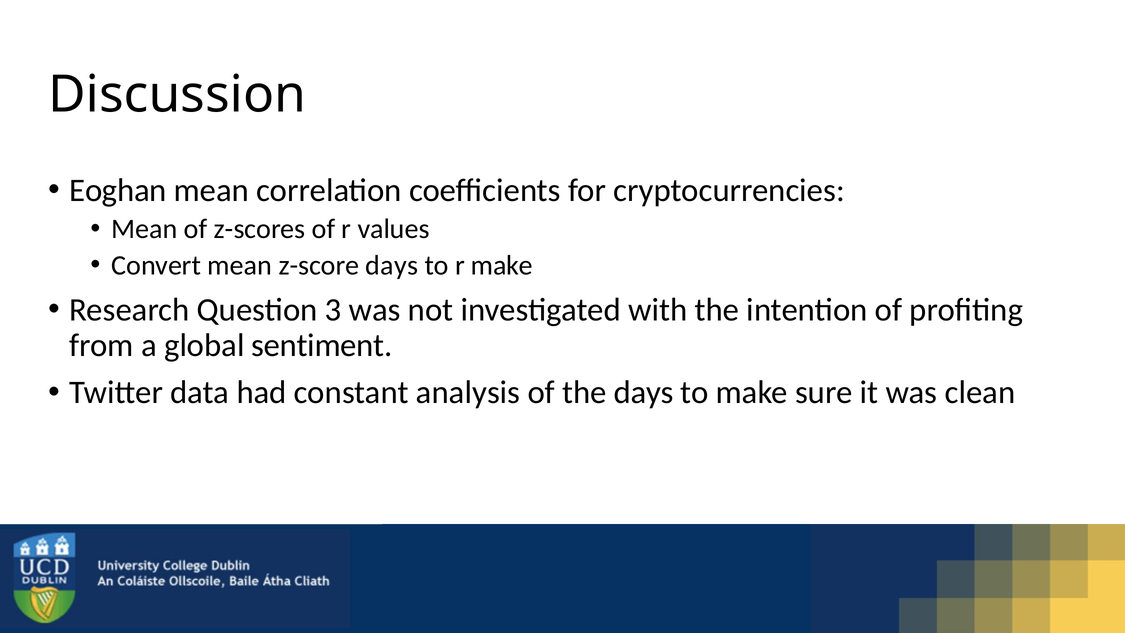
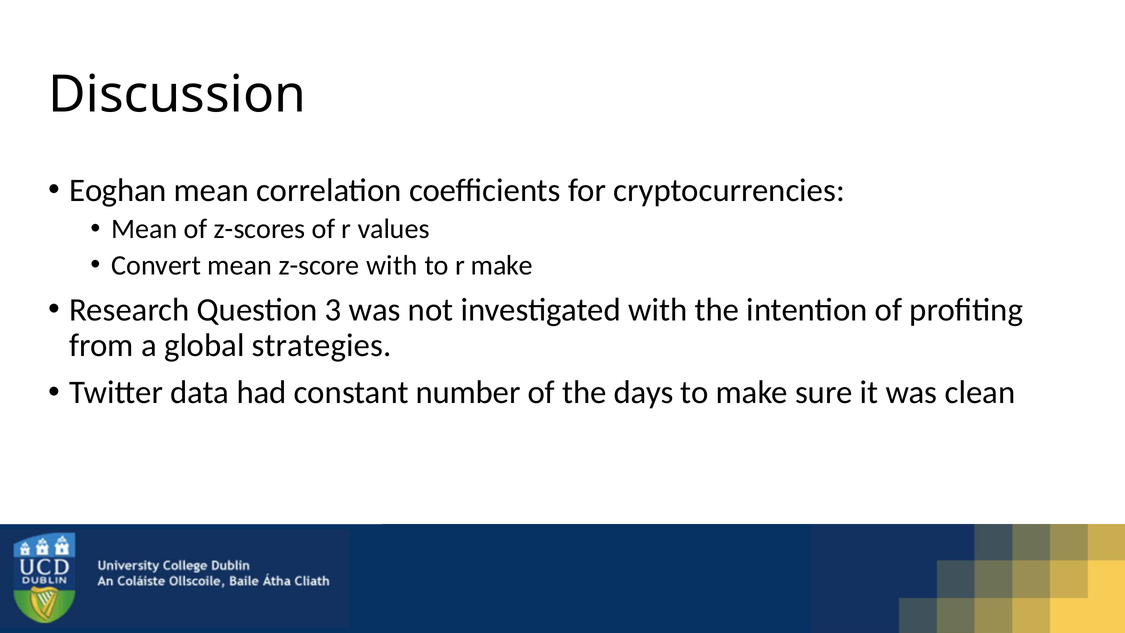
z-score days: days -> with
sentiment: sentiment -> strategies
analysis: analysis -> number
